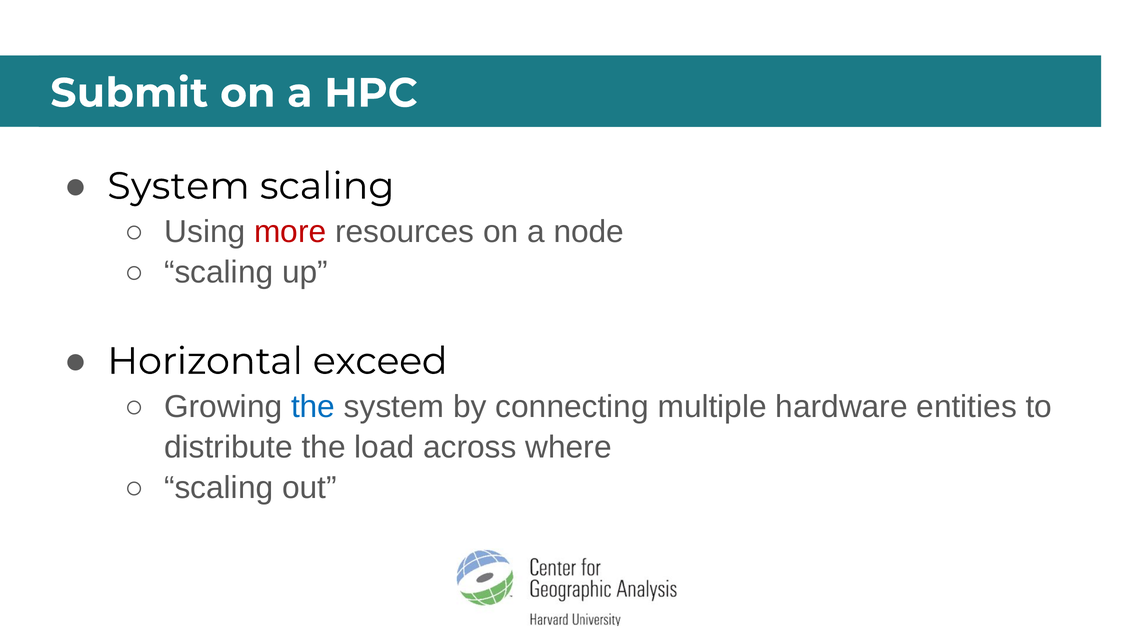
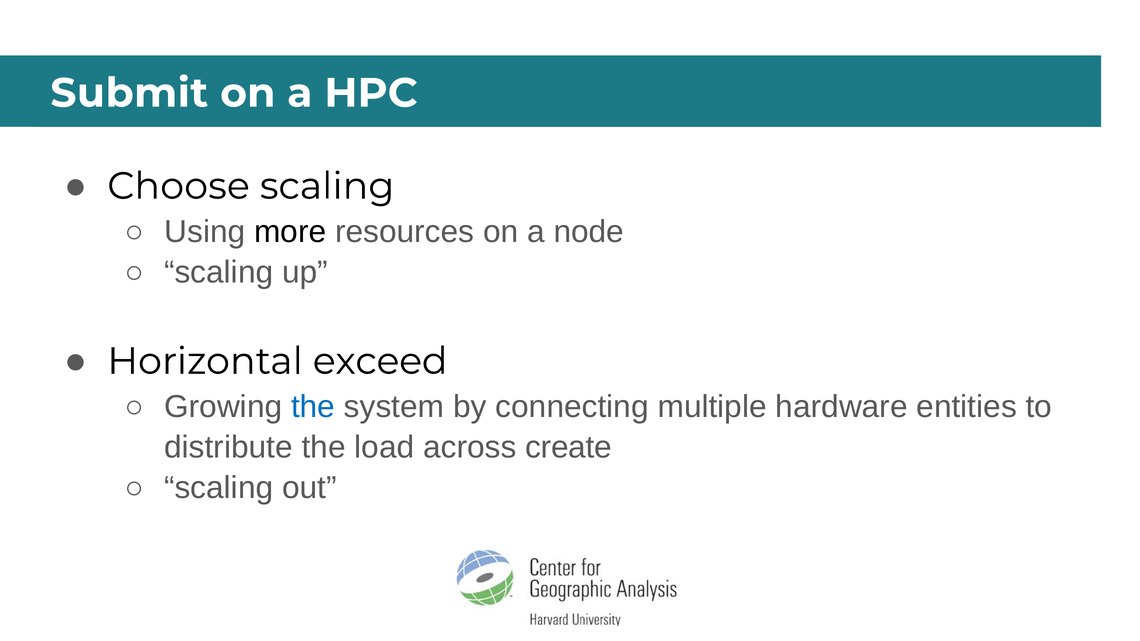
System at (179, 186): System -> Choose
more colour: red -> black
where: where -> create
